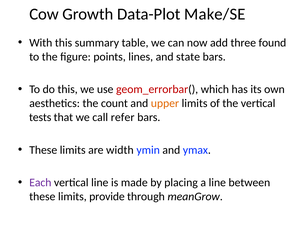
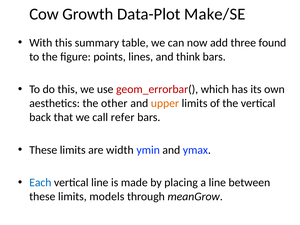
state: state -> think
count: count -> other
tests: tests -> back
Each colour: purple -> blue
provide: provide -> models
